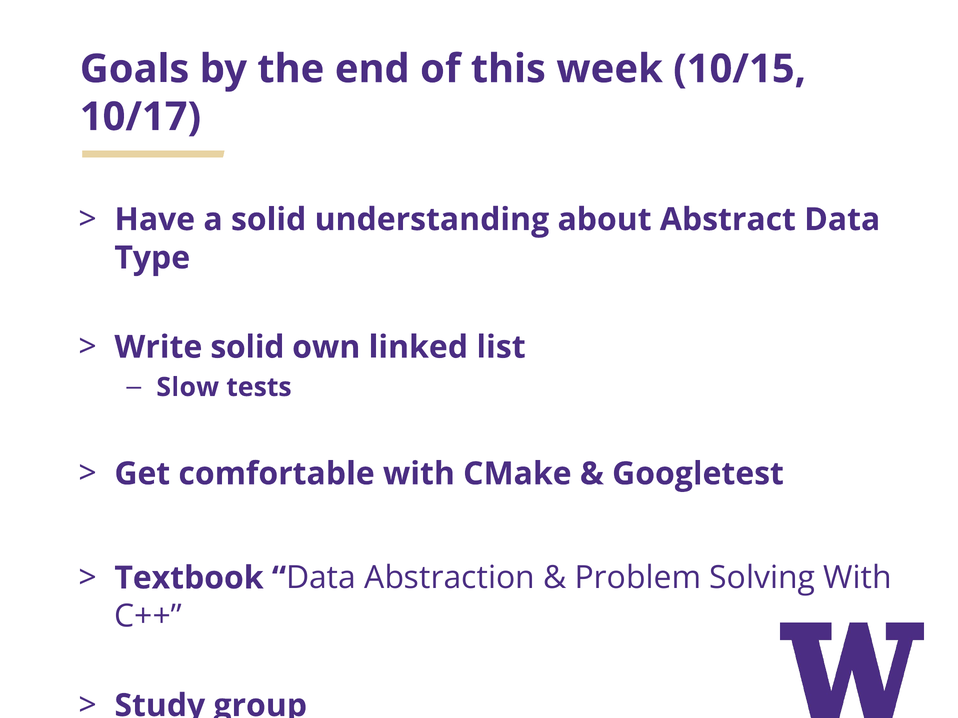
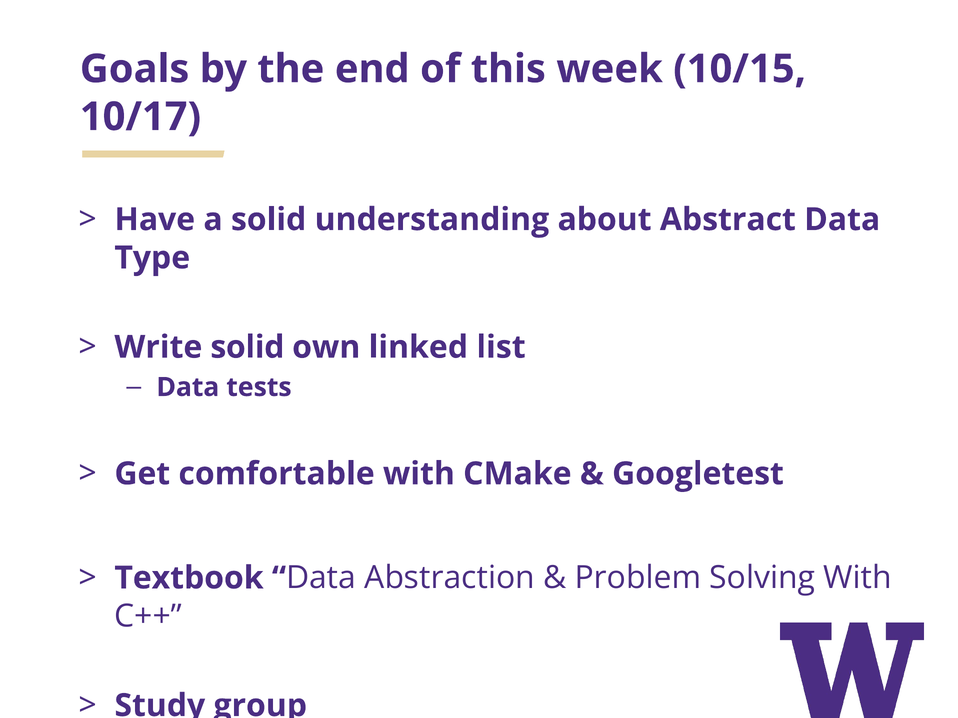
Slow at (188, 387): Slow -> Data
